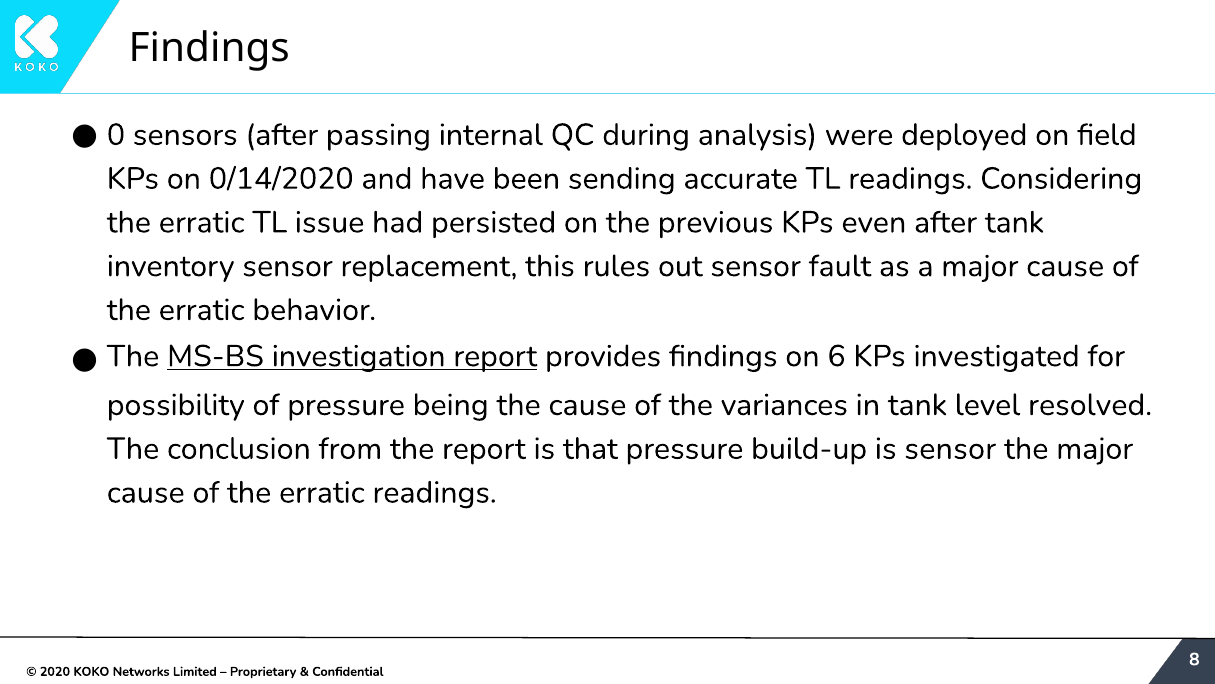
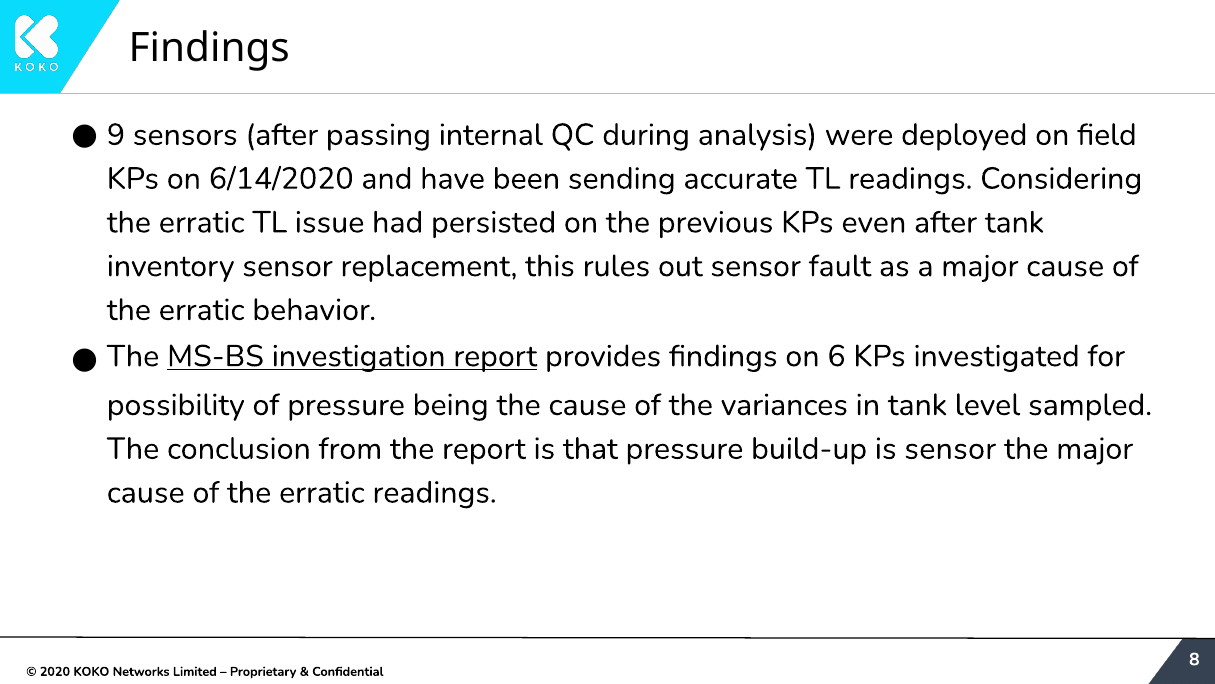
0: 0 -> 9
0/14/2020: 0/14/2020 -> 6/14/2020
resolved: resolved -> sampled
